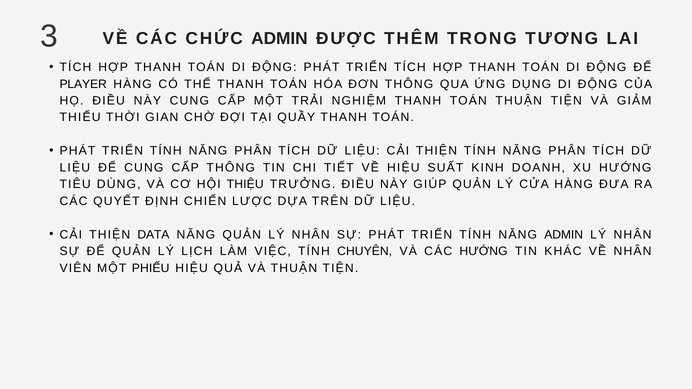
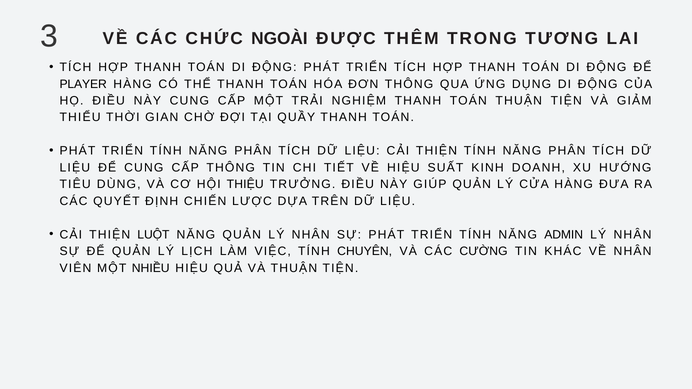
CHỨC ADMIN: ADMIN -> NGOÀI
DATA: DATA -> LUỘT
CÁC HƯỚNG: HƯỚNG -> CƯỜNG
PHIẾU: PHIẾU -> NHIỀU
